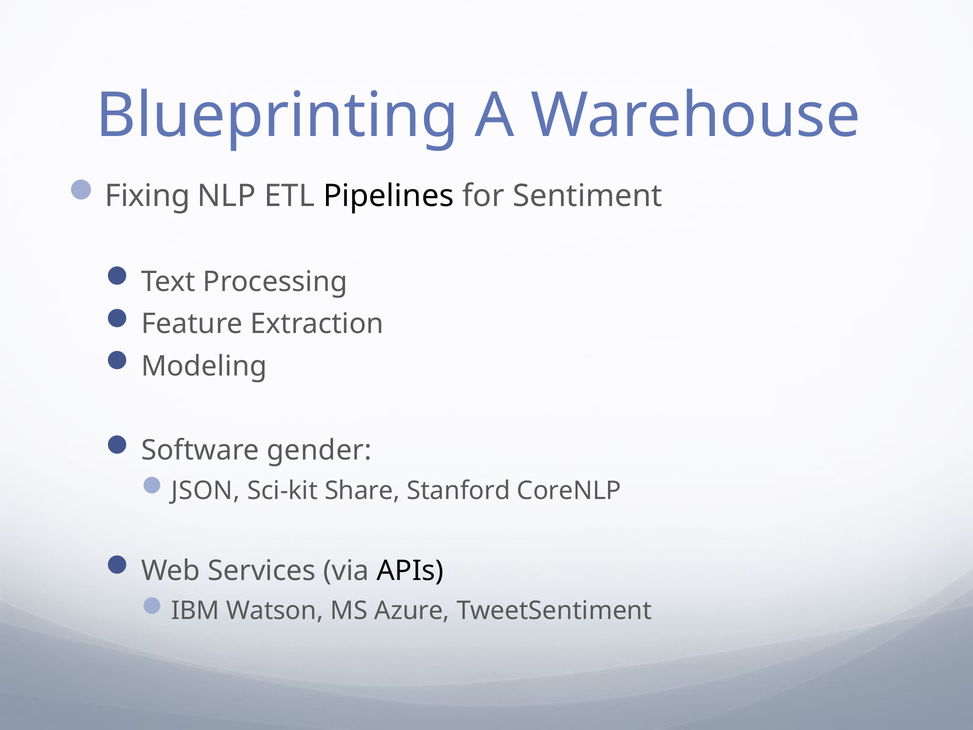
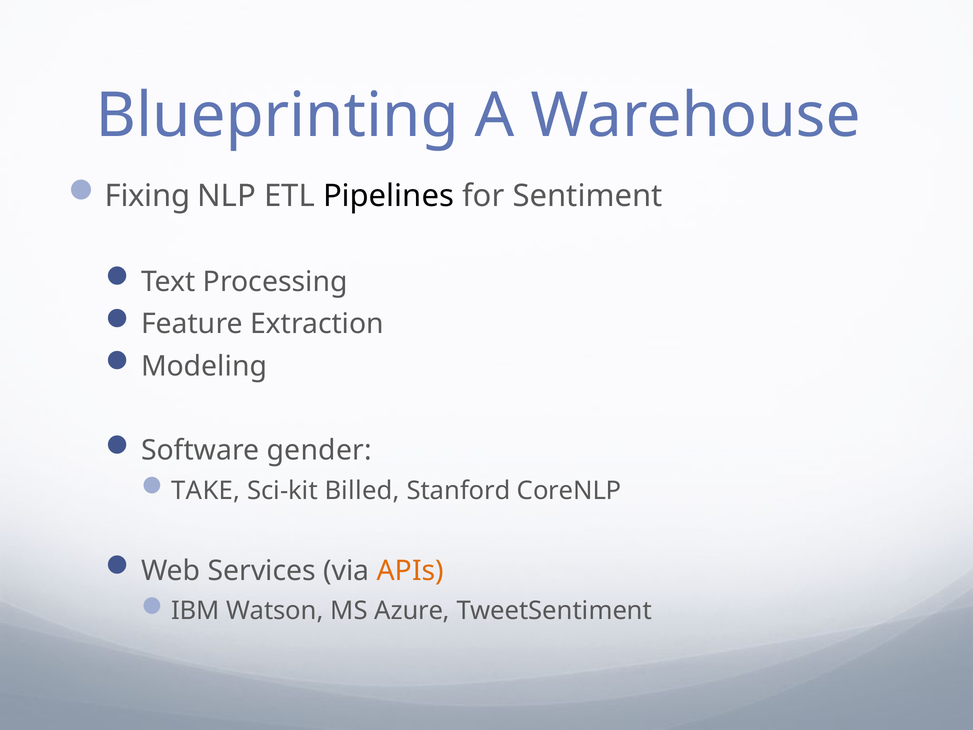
JSON: JSON -> TAKE
Share: Share -> Billed
APIs colour: black -> orange
